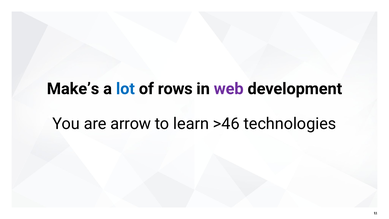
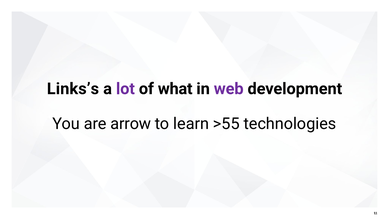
Make’s: Make’s -> Links’s
lot colour: blue -> purple
rows: rows -> what
>46: >46 -> >55
